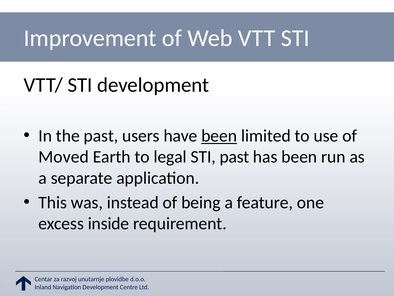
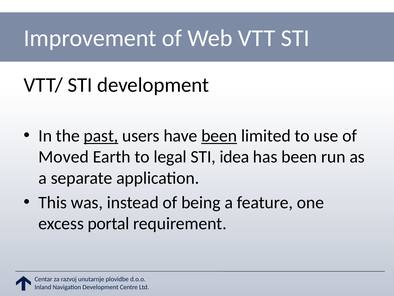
past at (101, 136) underline: none -> present
STI past: past -> idea
inside: inside -> portal
